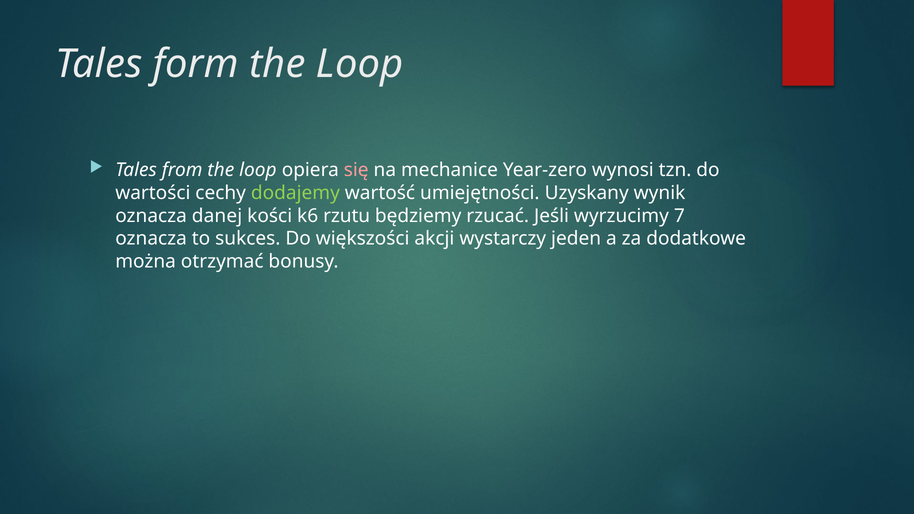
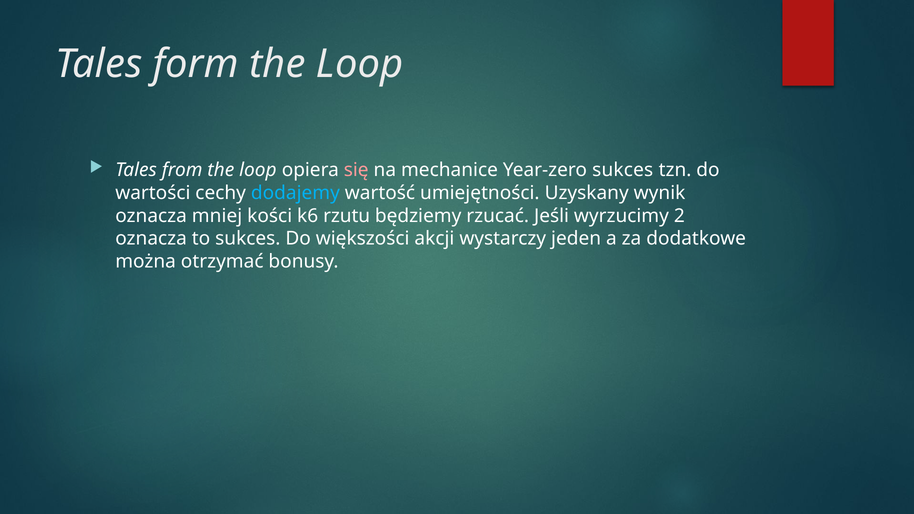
Year-zero wynosi: wynosi -> sukces
dodajemy colour: light green -> light blue
danej: danej -> mniej
7: 7 -> 2
